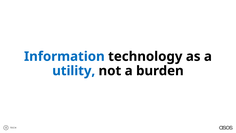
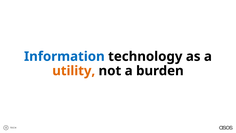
utility colour: blue -> orange
